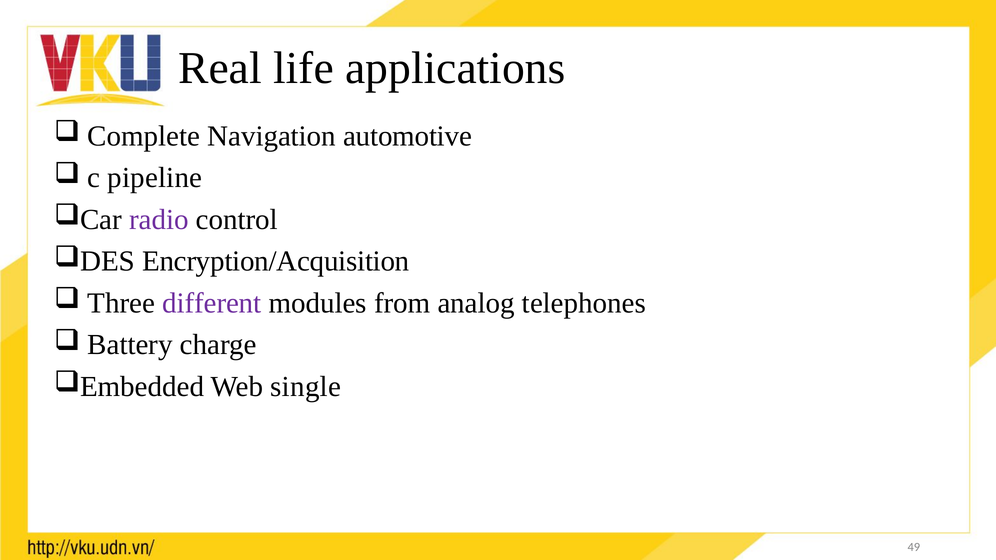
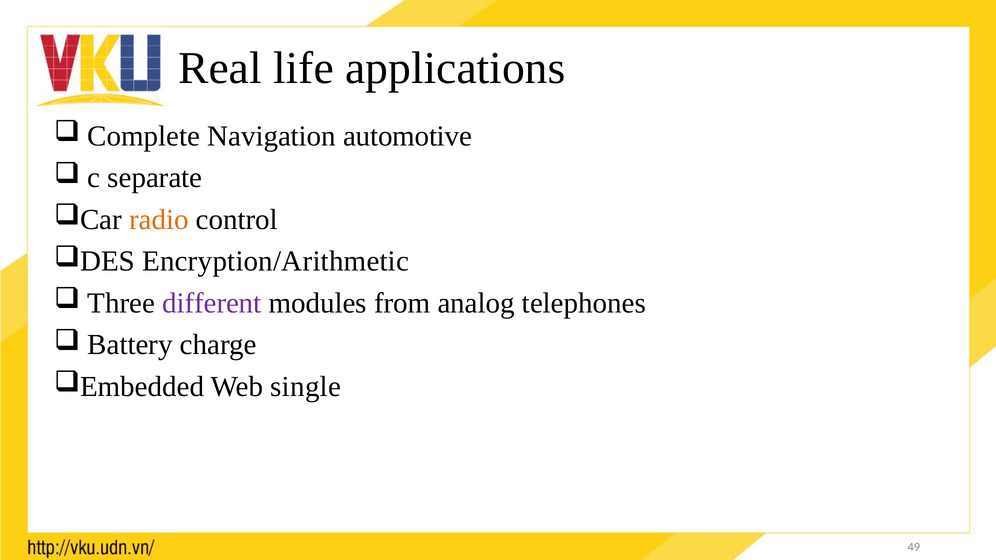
pipeline: pipeline -> separate
radio colour: purple -> orange
Encryption/Acquisition: Encryption/Acquisition -> Encryption/Arithmetic
